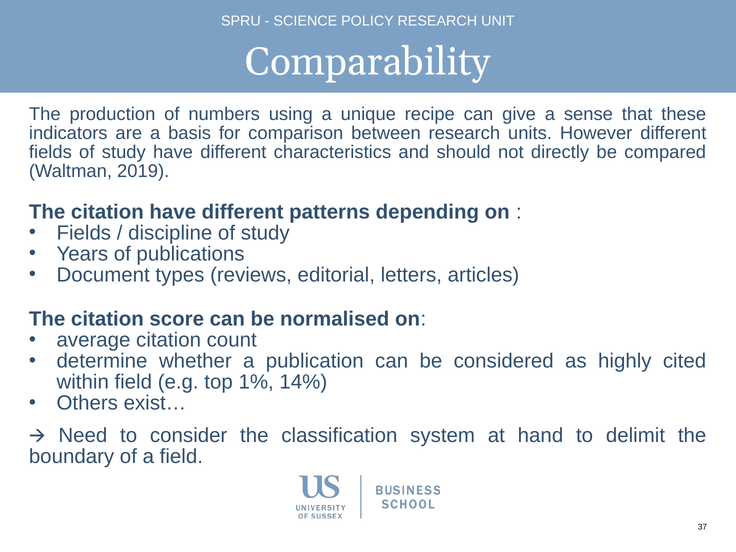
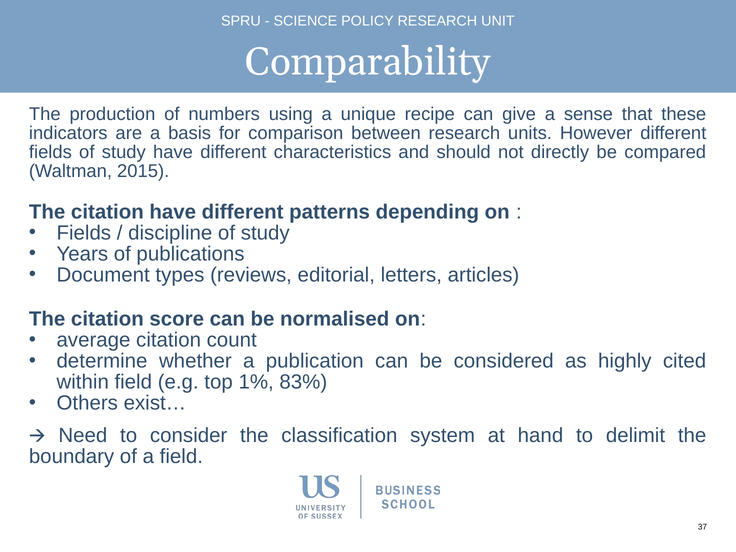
2019: 2019 -> 2015
14%: 14% -> 83%
